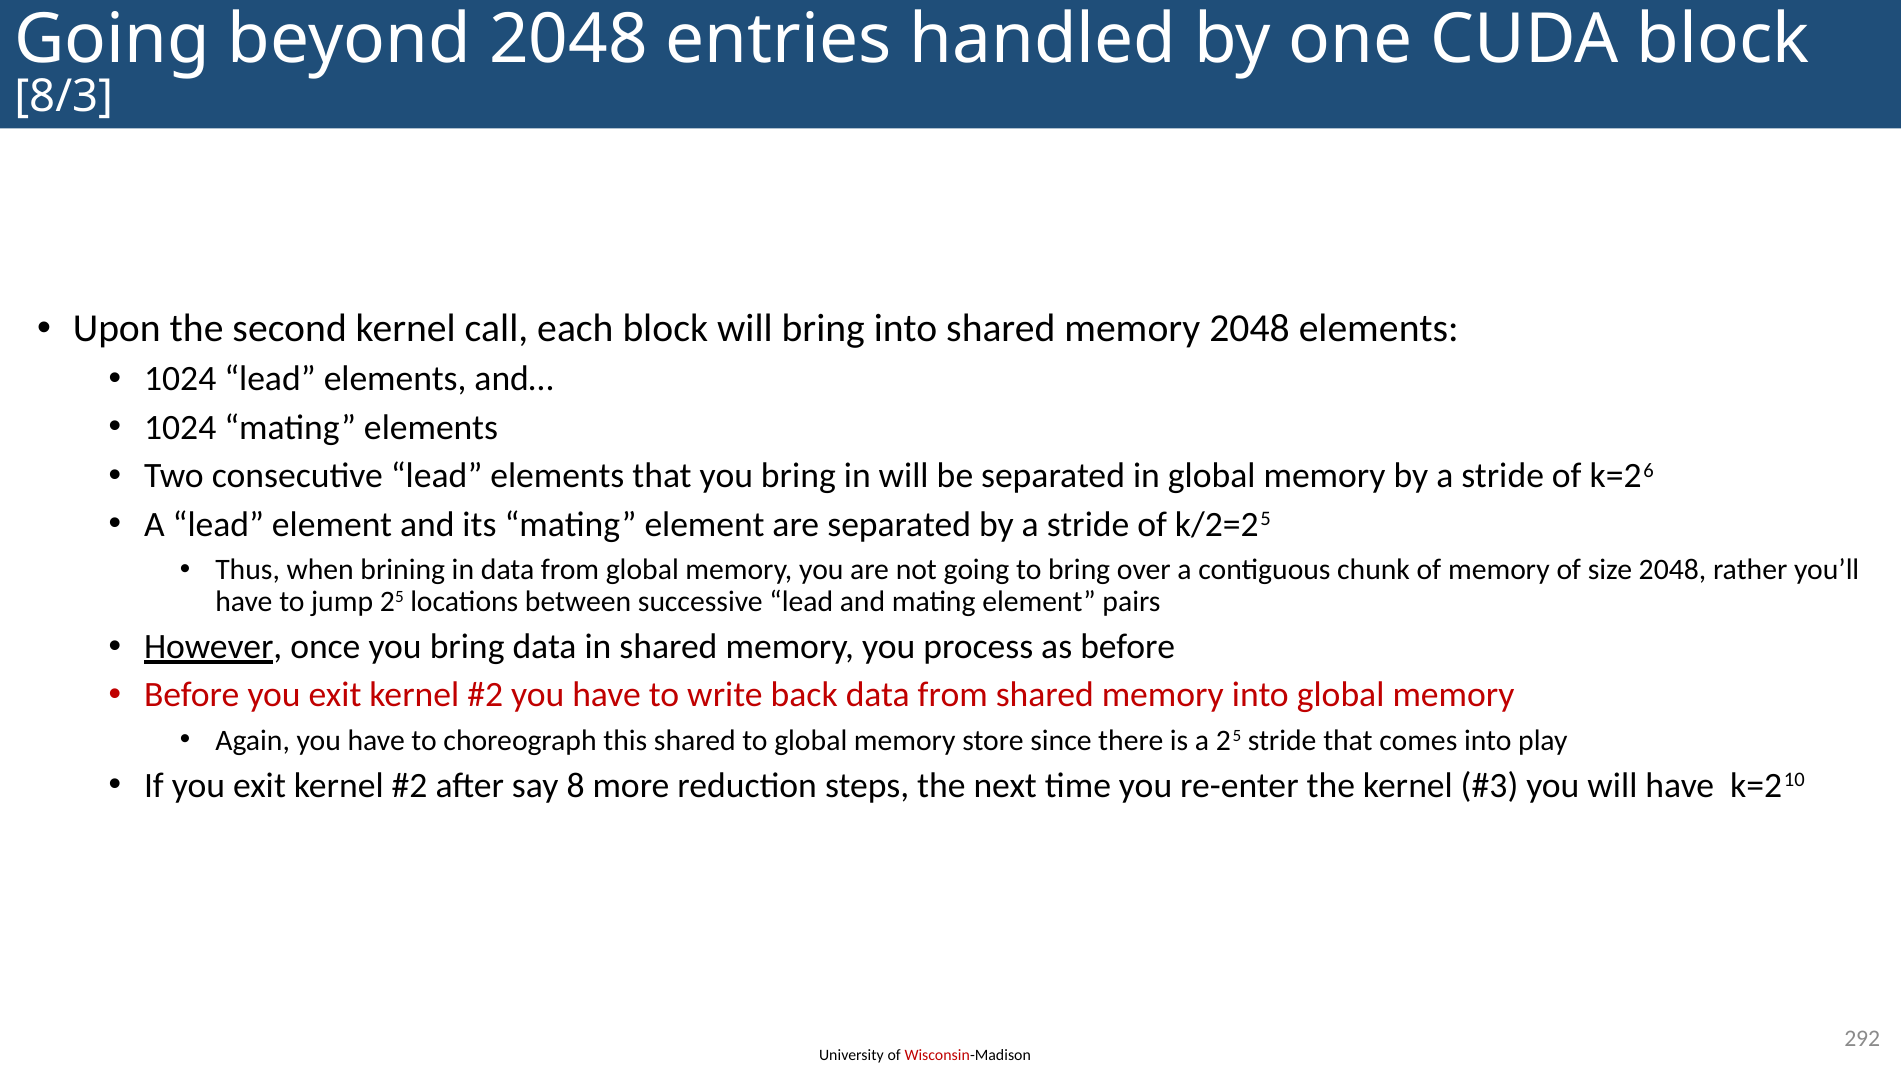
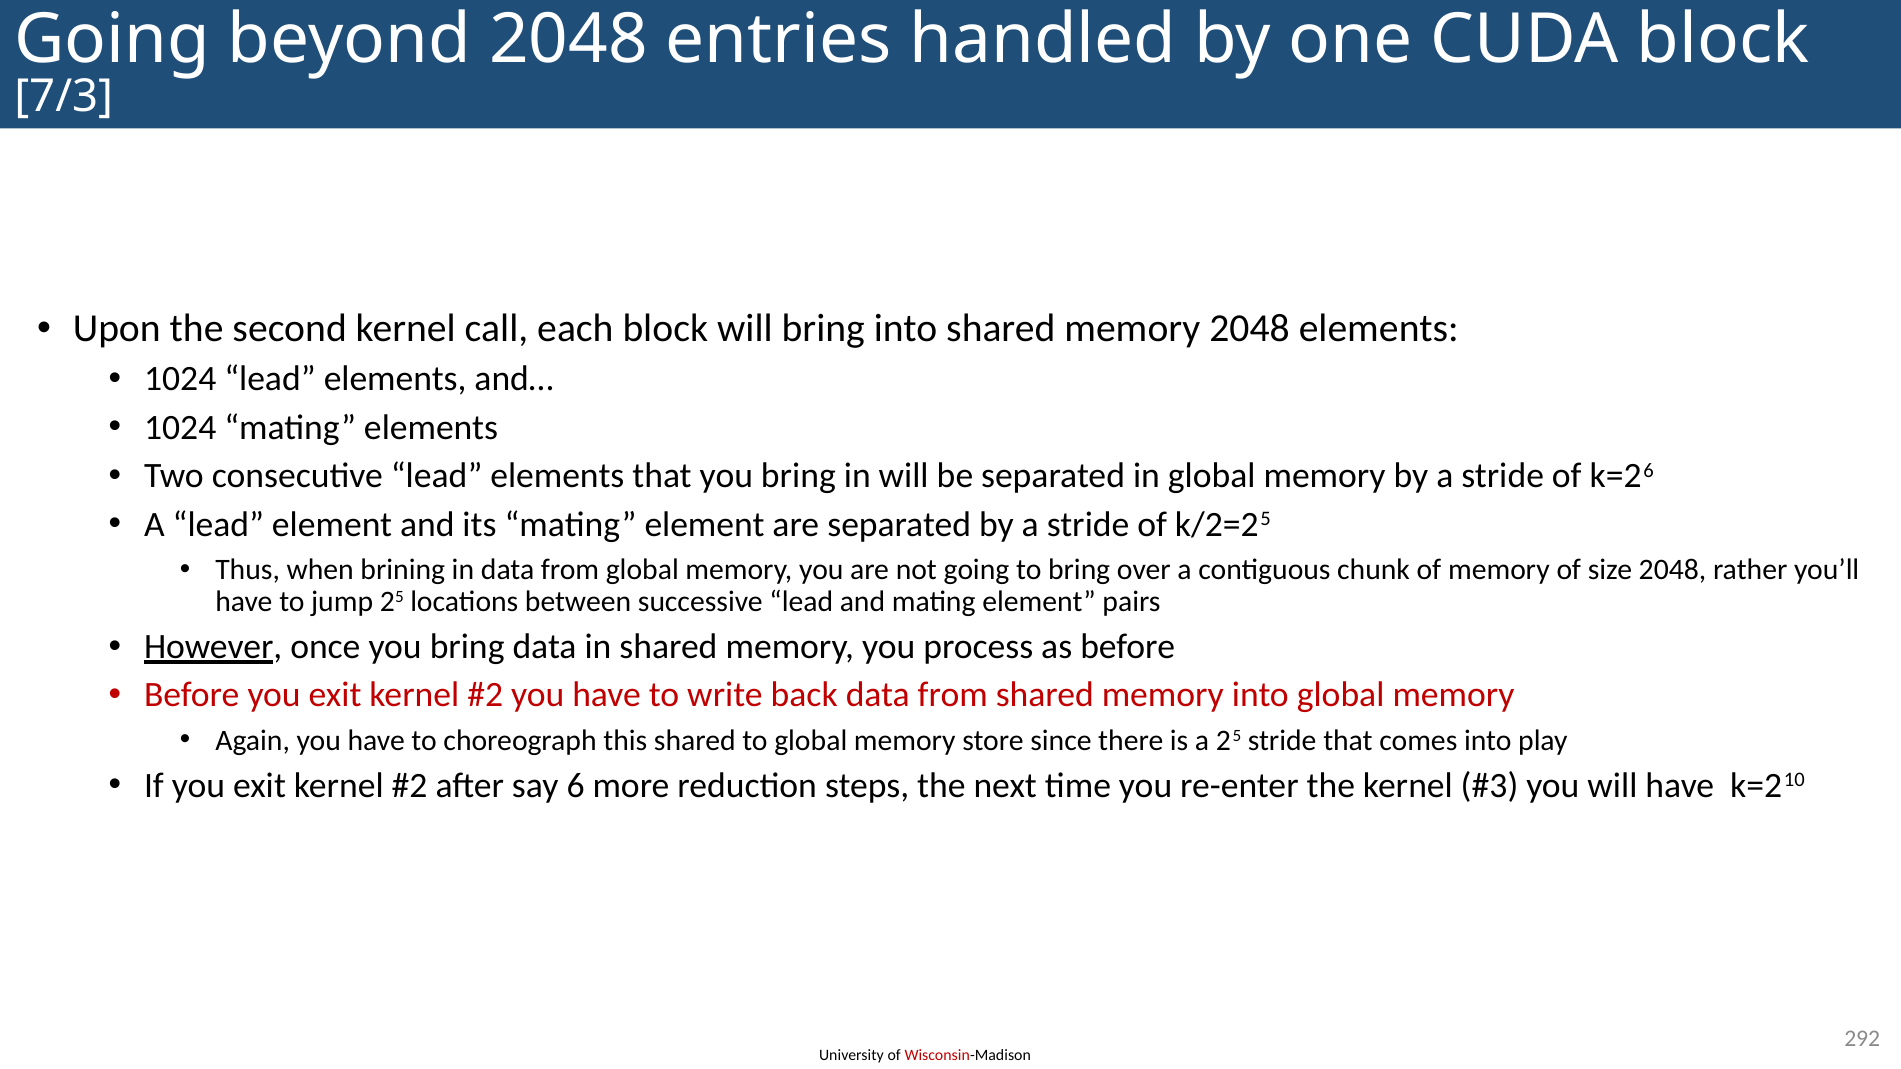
8/3: 8/3 -> 7/3
8: 8 -> 6
